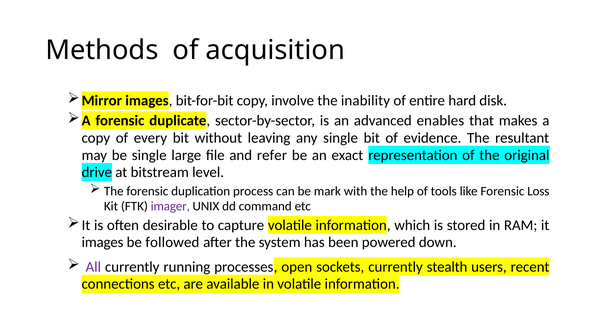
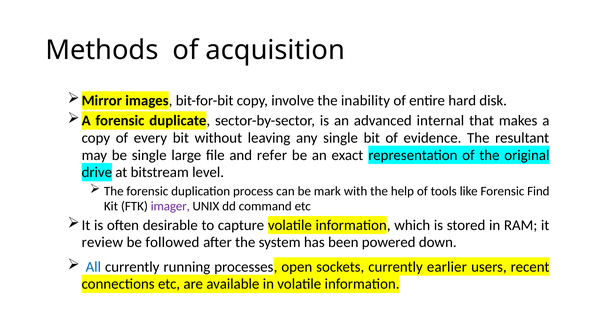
enables: enables -> internal
Loss: Loss -> Find
images at (103, 242): images -> review
All colour: purple -> blue
stealth: stealth -> earlier
